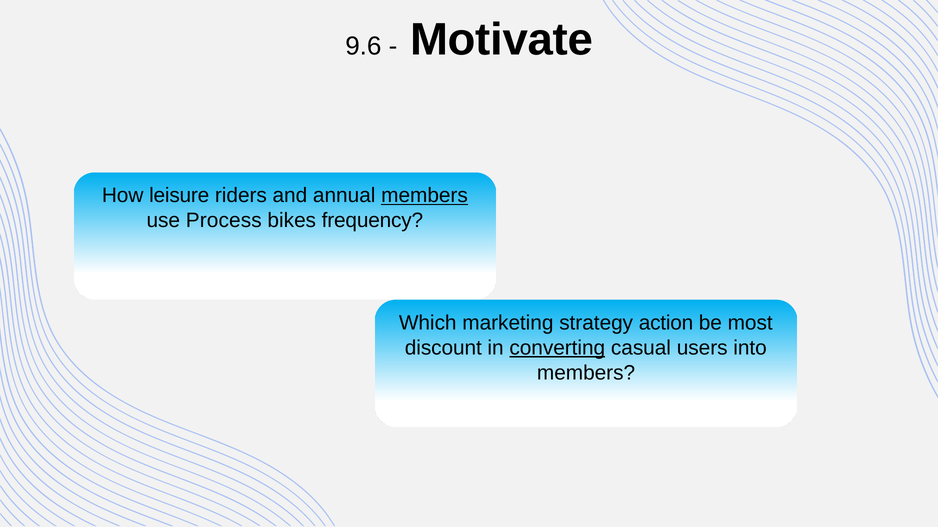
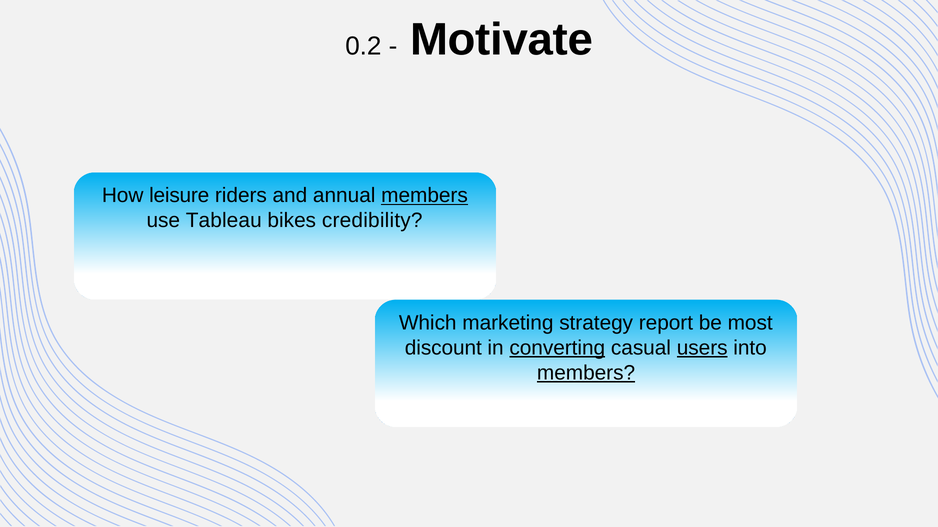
9.6: 9.6 -> 0.2
Process: Process -> Tableau
frequency: frequency -> credibility
action: action -> report
users underline: none -> present
members at (586, 373) underline: none -> present
